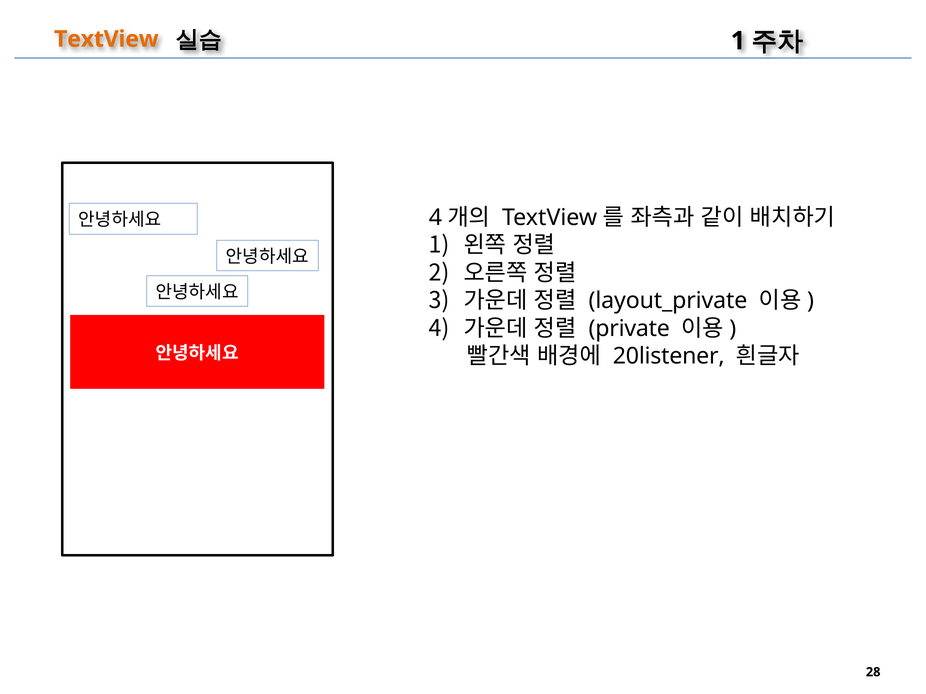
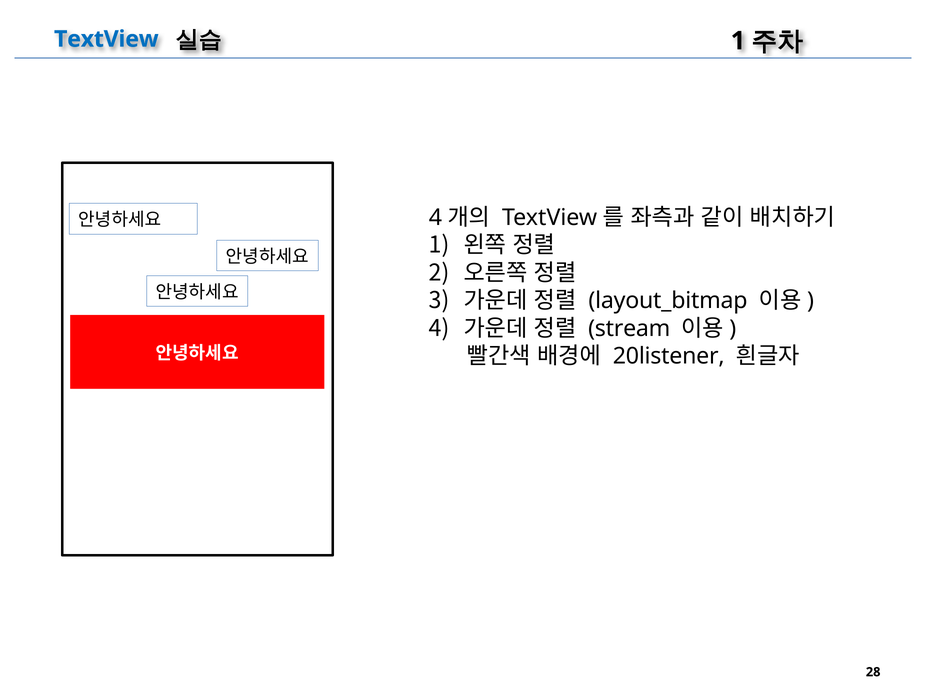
TextView colour: orange -> blue
layout_private: layout_private -> layout_bitmap
private: private -> stream
